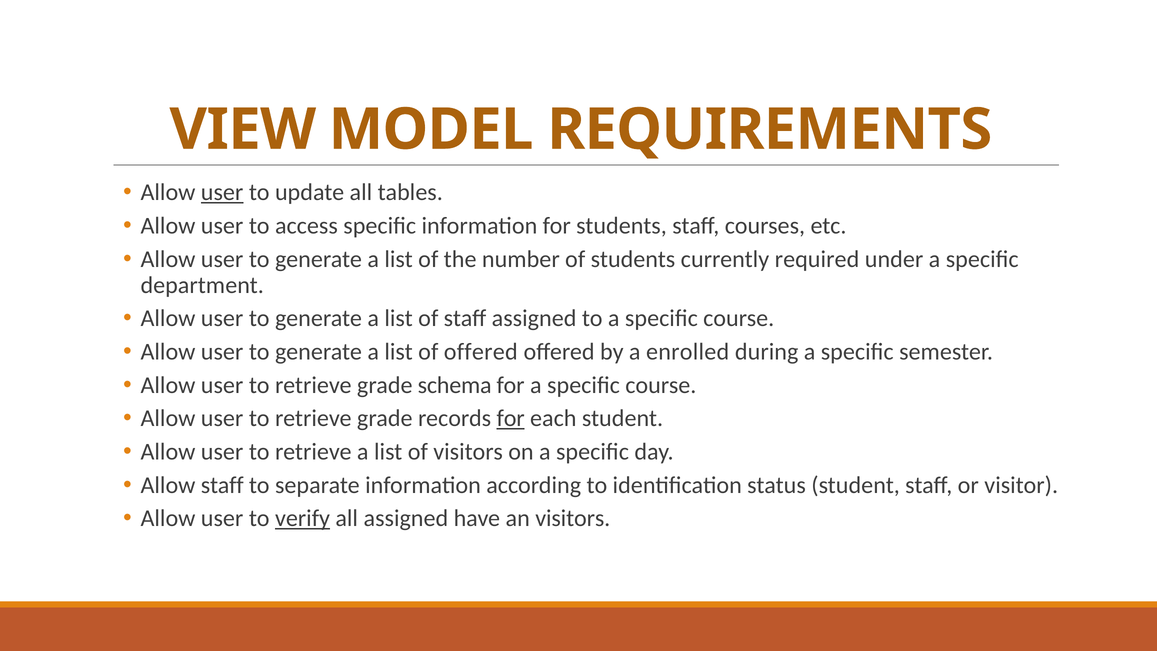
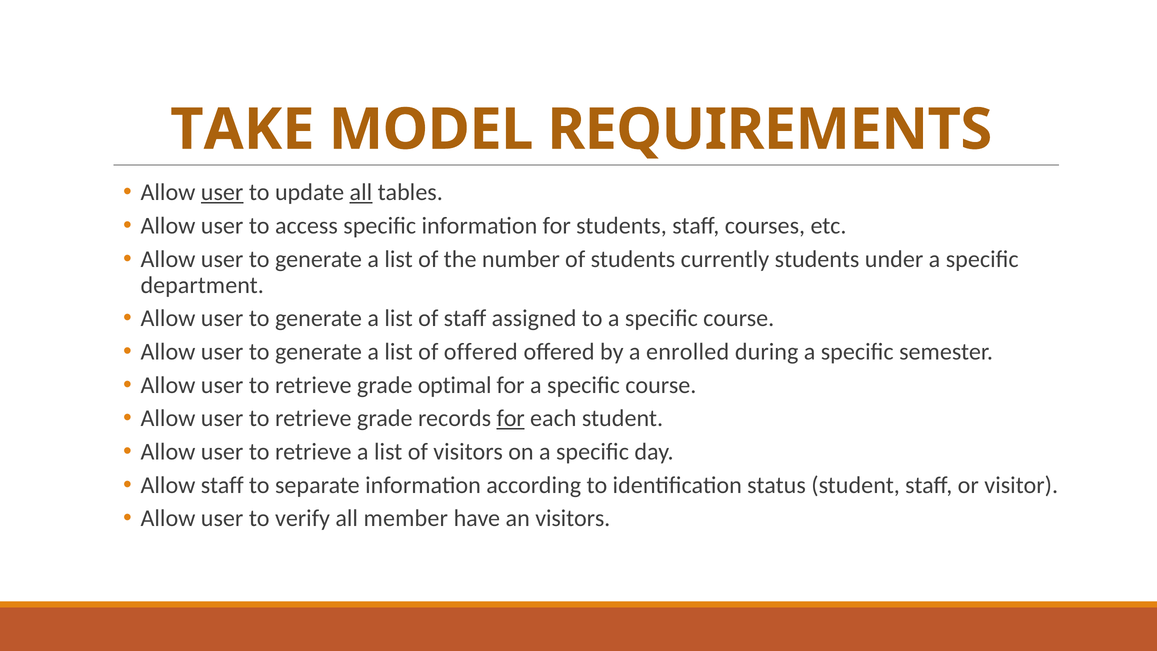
VIEW: VIEW -> TAKE
all at (361, 192) underline: none -> present
currently required: required -> students
schema: schema -> optimal
verify underline: present -> none
all assigned: assigned -> member
